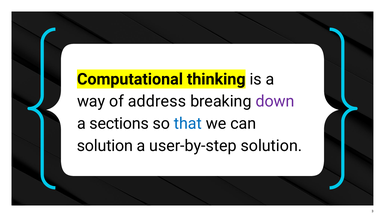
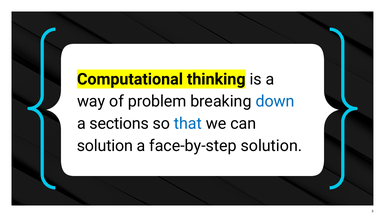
address: address -> problem
down colour: purple -> blue
user-by-step: user-by-step -> face-by-step
